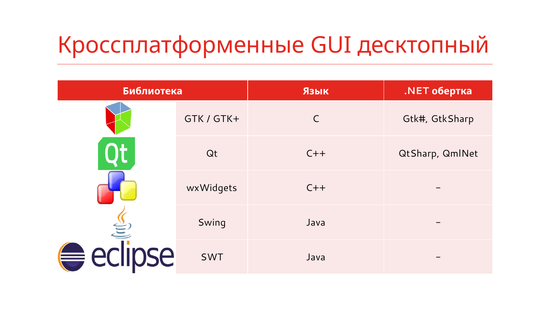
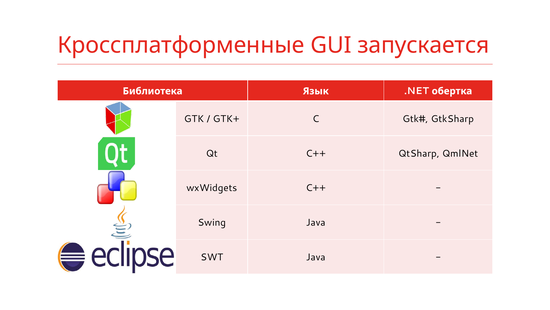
десктопный: десктопный -> запускается
